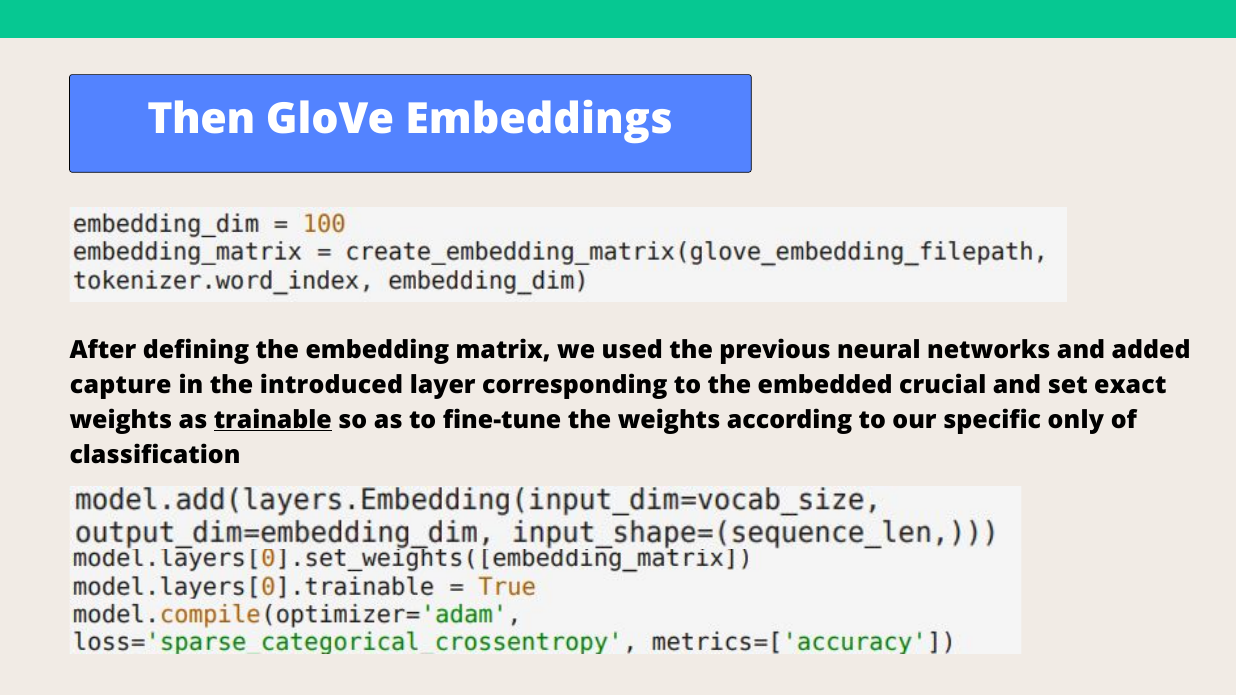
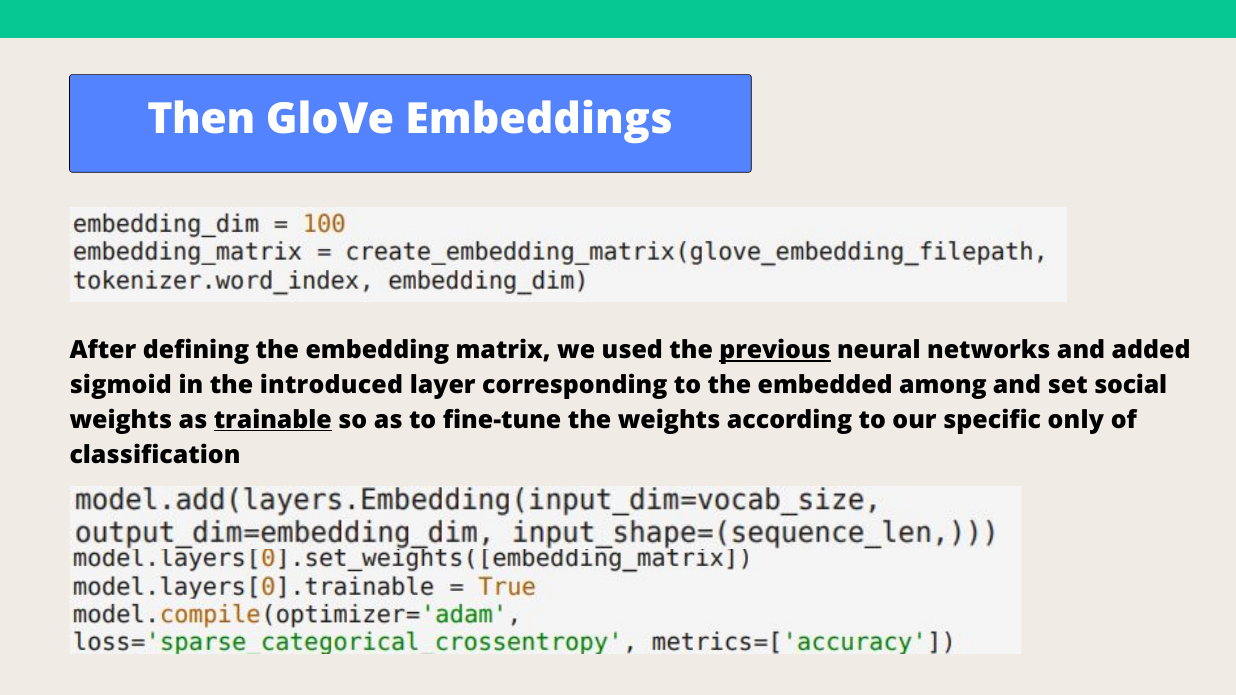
previous underline: none -> present
capture: capture -> sigmoid
crucial: crucial -> among
exact: exact -> social
